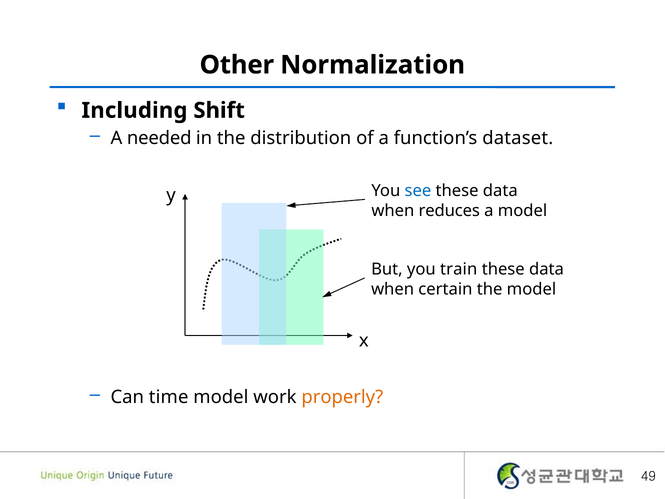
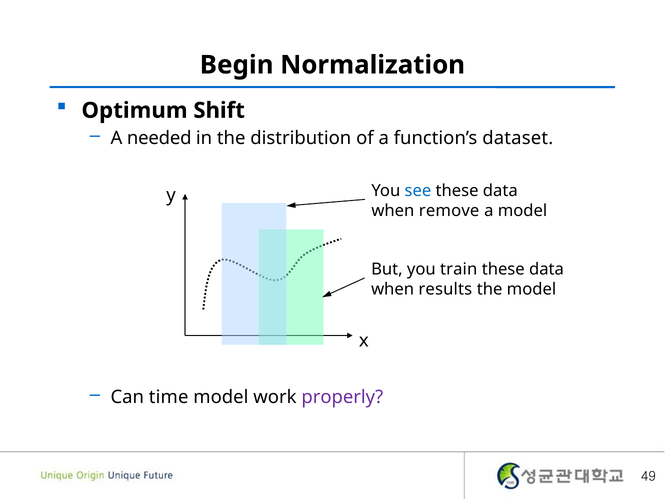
Other: Other -> Begin
Including: Including -> Optimum
reduces: reduces -> remove
certain: certain -> results
properly colour: orange -> purple
